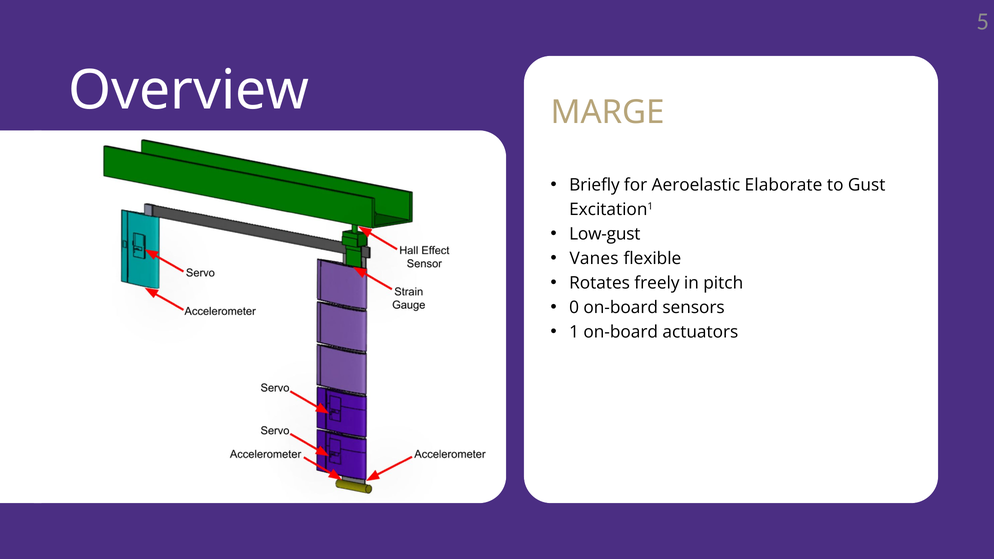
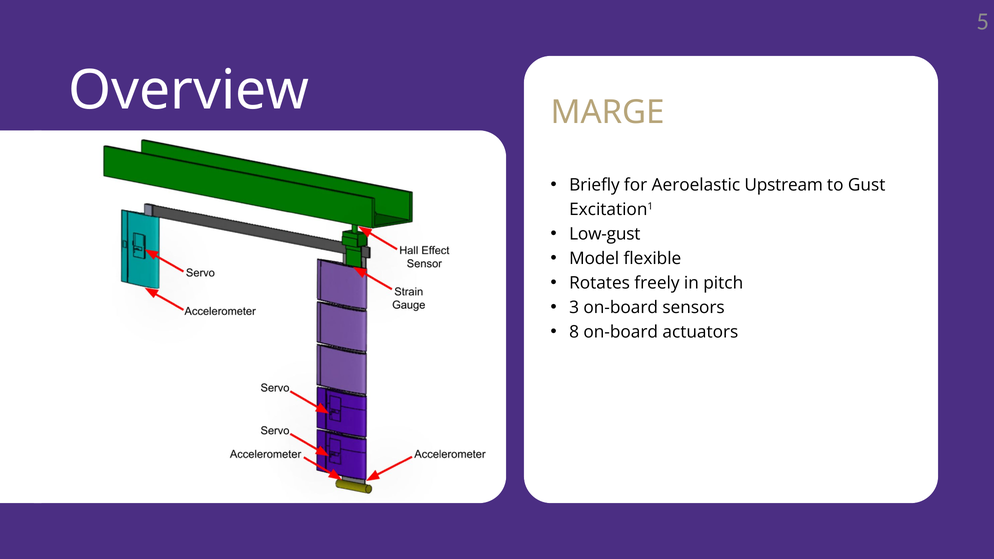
Elaborate: Elaborate -> Upstream
Vanes: Vanes -> Model
0: 0 -> 3
1: 1 -> 8
